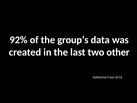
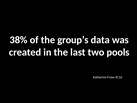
92%: 92% -> 38%
other: other -> pools
